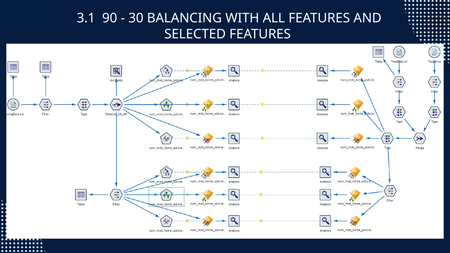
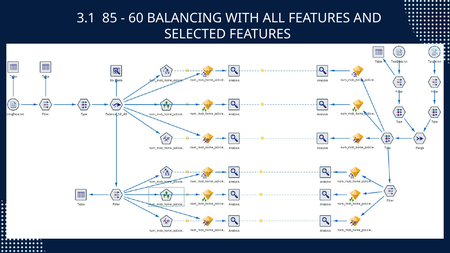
90: 90 -> 85
30: 30 -> 60
